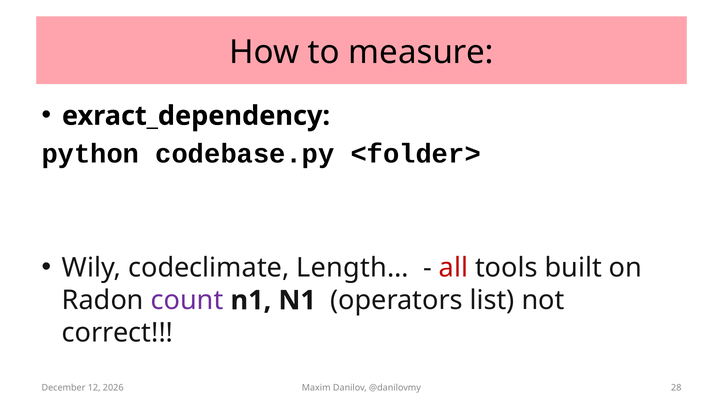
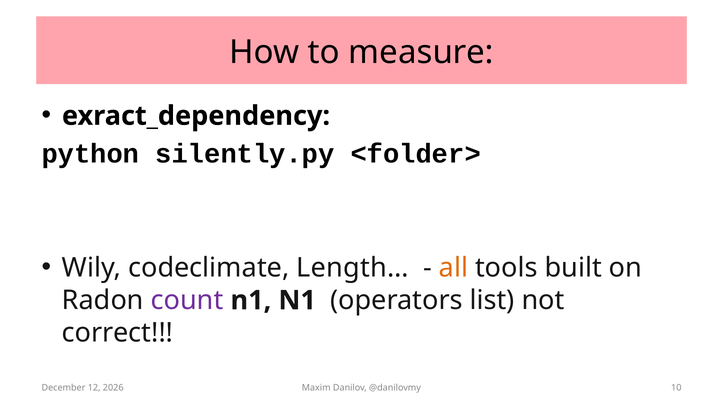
codebase.py: codebase.py -> silently.py
all colour: red -> orange
28: 28 -> 10
